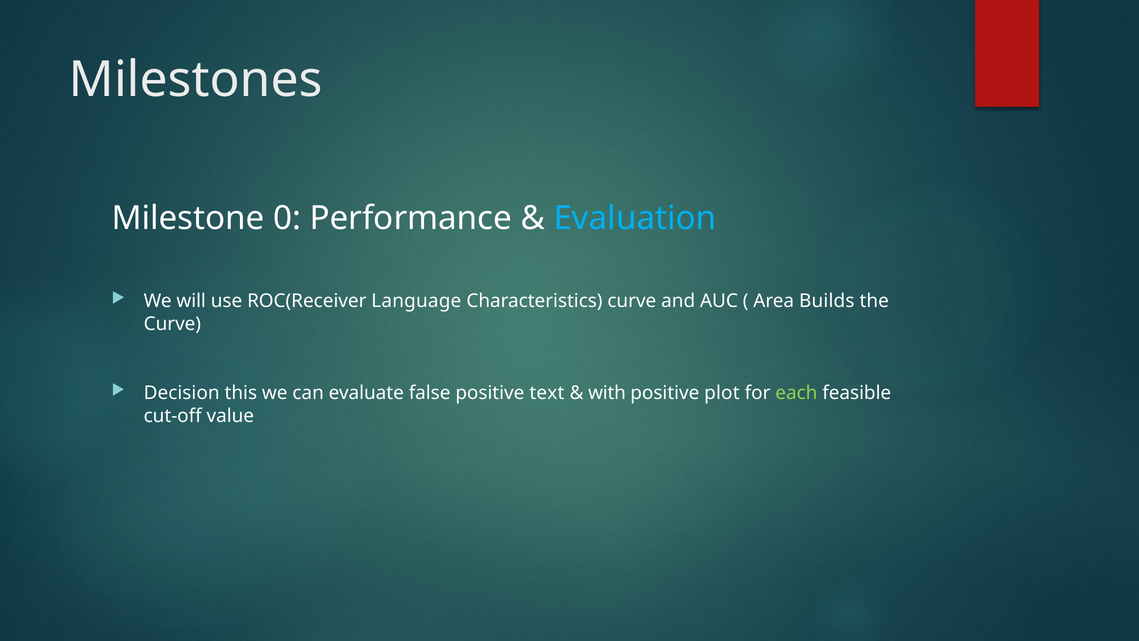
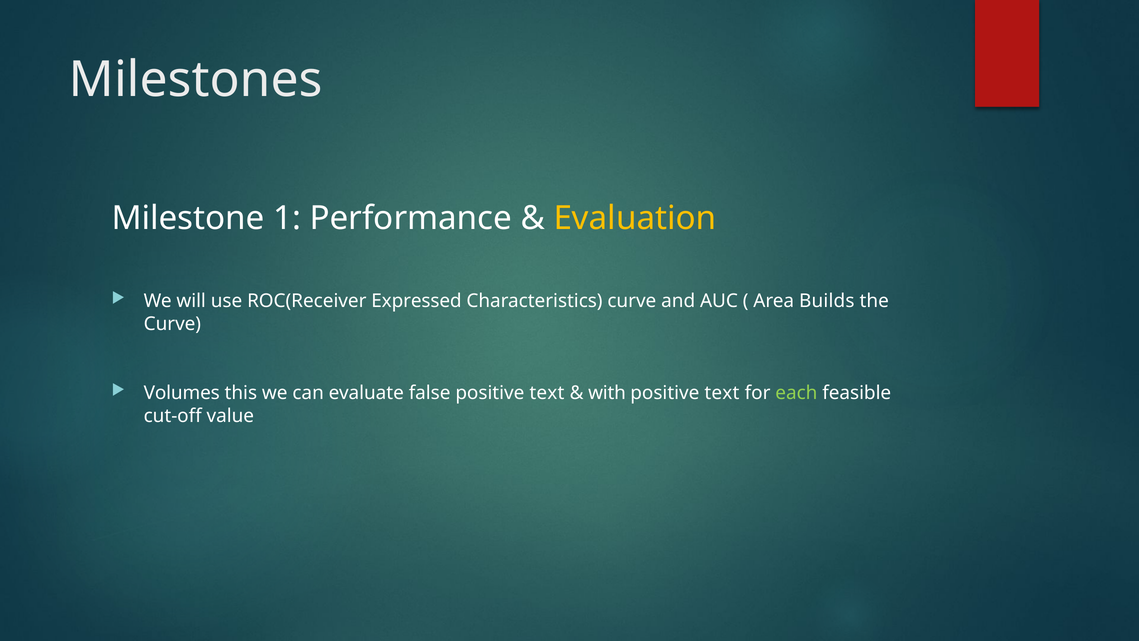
0: 0 -> 1
Evaluation colour: light blue -> yellow
Language: Language -> Expressed
Decision: Decision -> Volumes
plot at (722, 393): plot -> text
